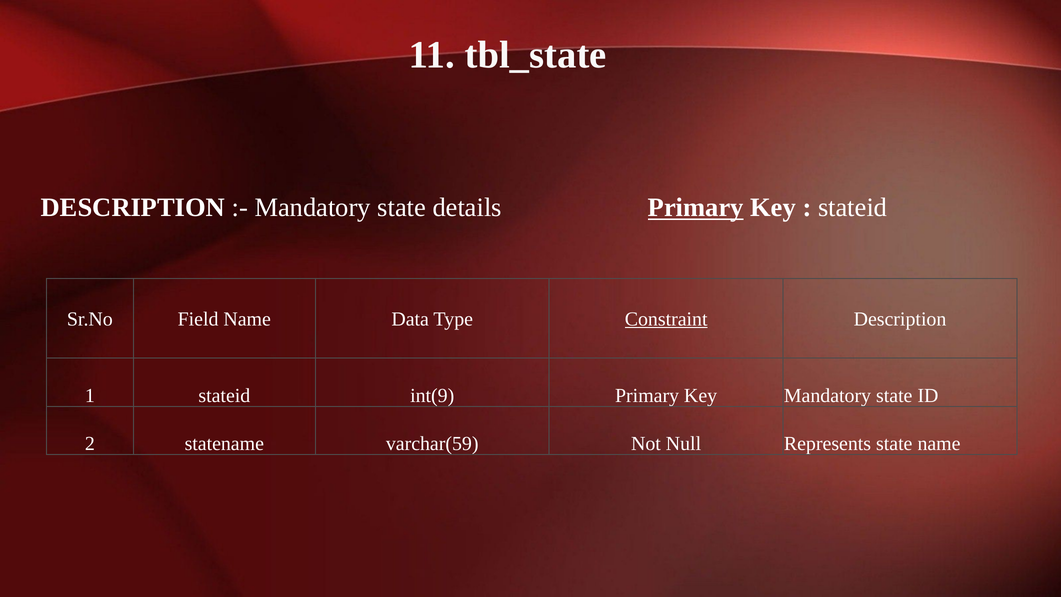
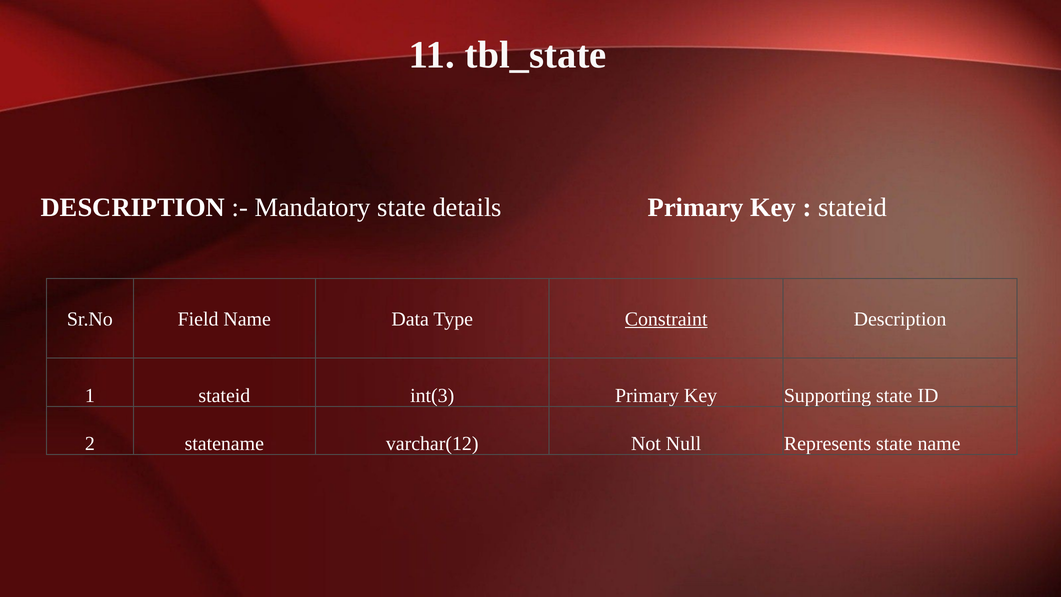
Primary at (696, 208) underline: present -> none
int(9: int(9 -> int(3
Key Mandatory: Mandatory -> Supporting
varchar(59: varchar(59 -> varchar(12
